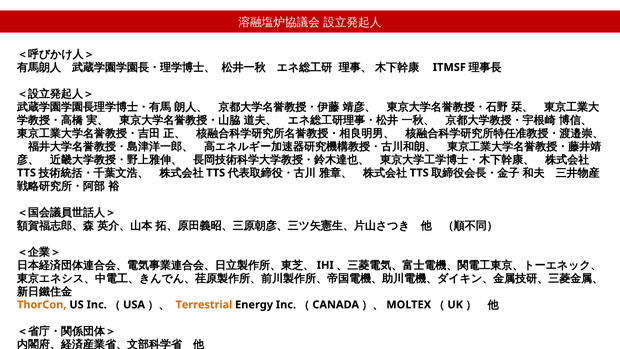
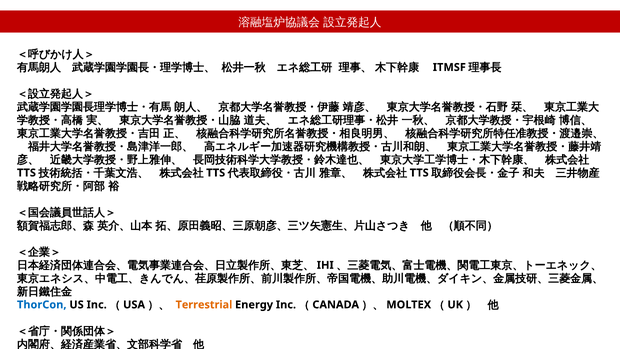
ThorCon colour: orange -> blue
